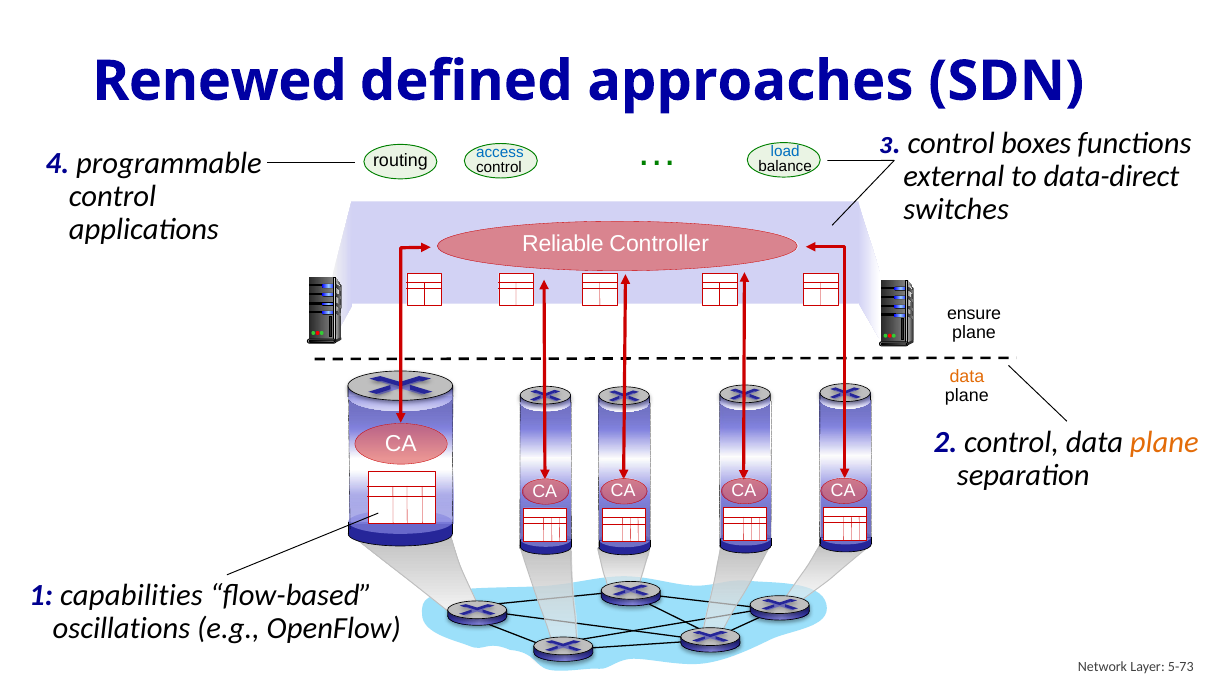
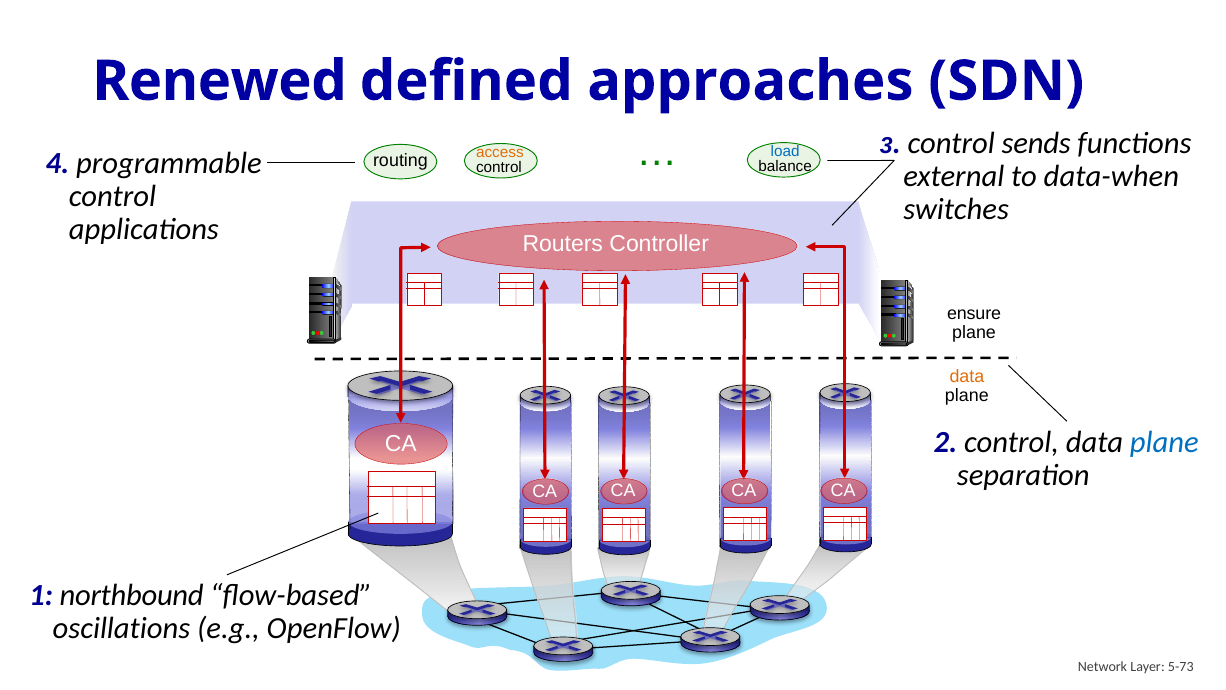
boxes: boxes -> sends
access colour: blue -> orange
data-direct: data-direct -> data-when
Reliable: Reliable -> Routers
plane at (1164, 442) colour: orange -> blue
capabilities: capabilities -> northbound
